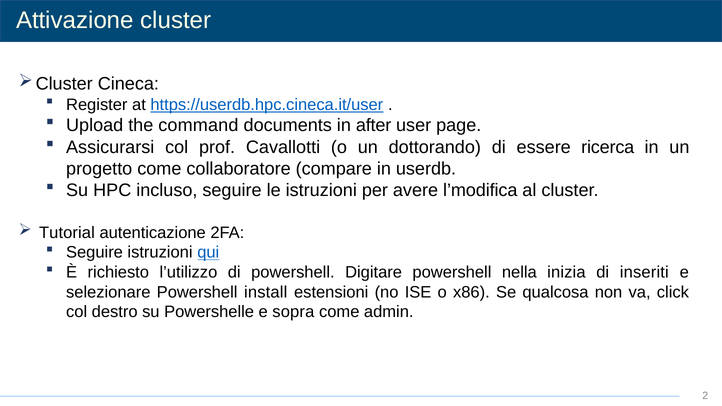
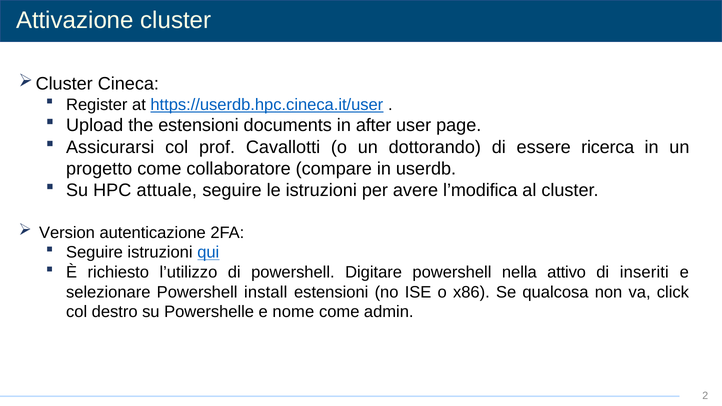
the command: command -> estensioni
incluso: incluso -> attuale
Tutorial: Tutorial -> Version
inizia: inizia -> attivo
sopra: sopra -> nome
